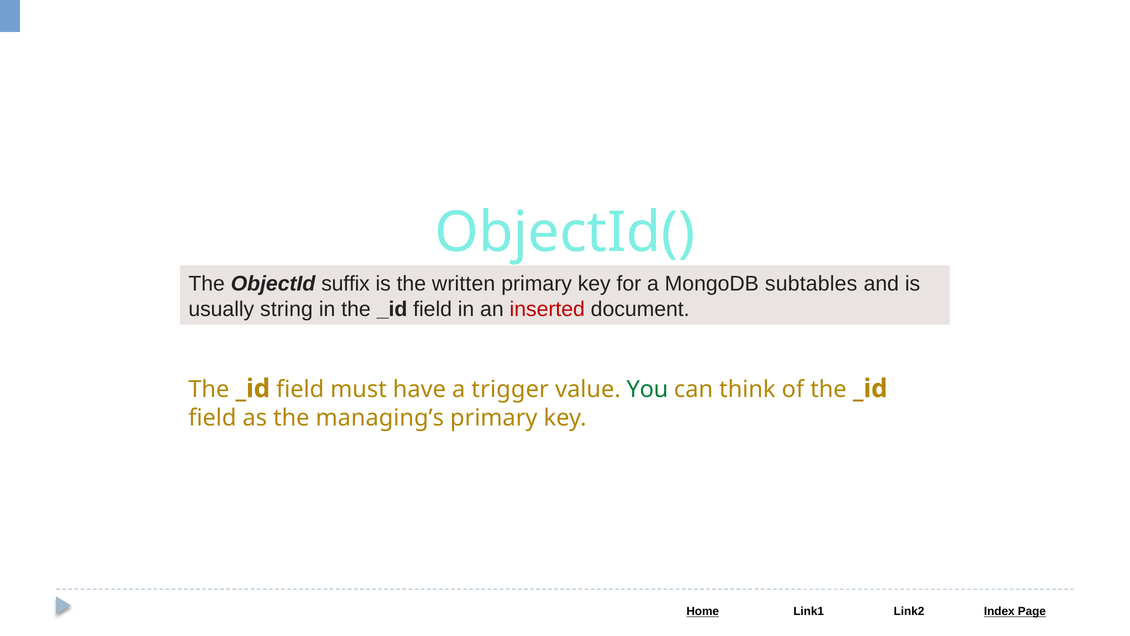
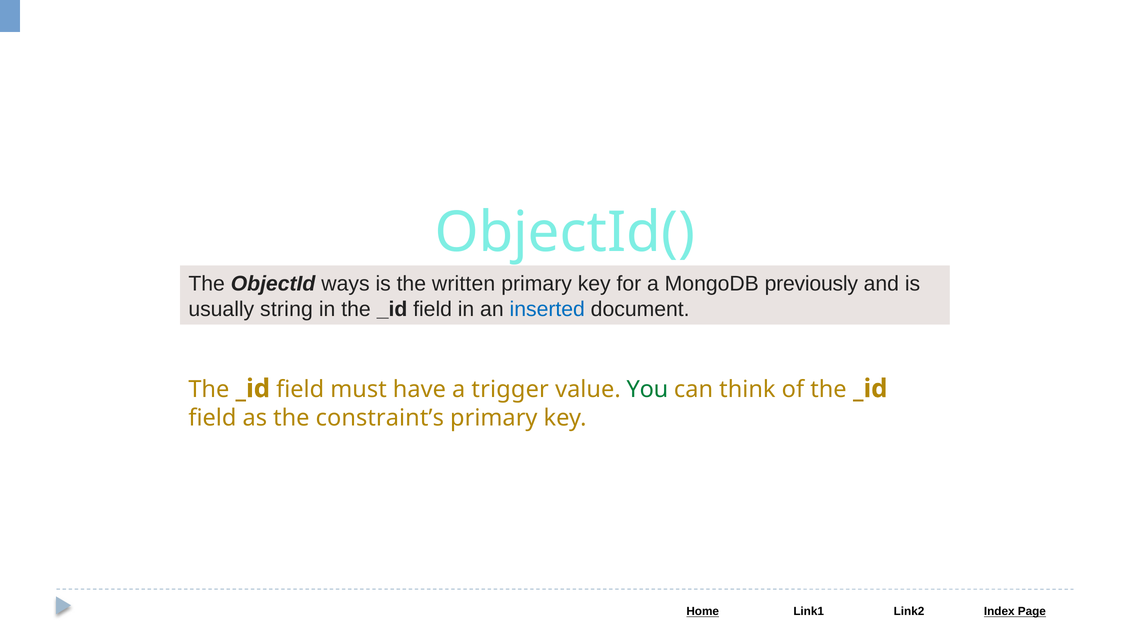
suffix: suffix -> ways
subtables: subtables -> previously
inserted colour: red -> blue
managing’s: managing’s -> constraint’s
